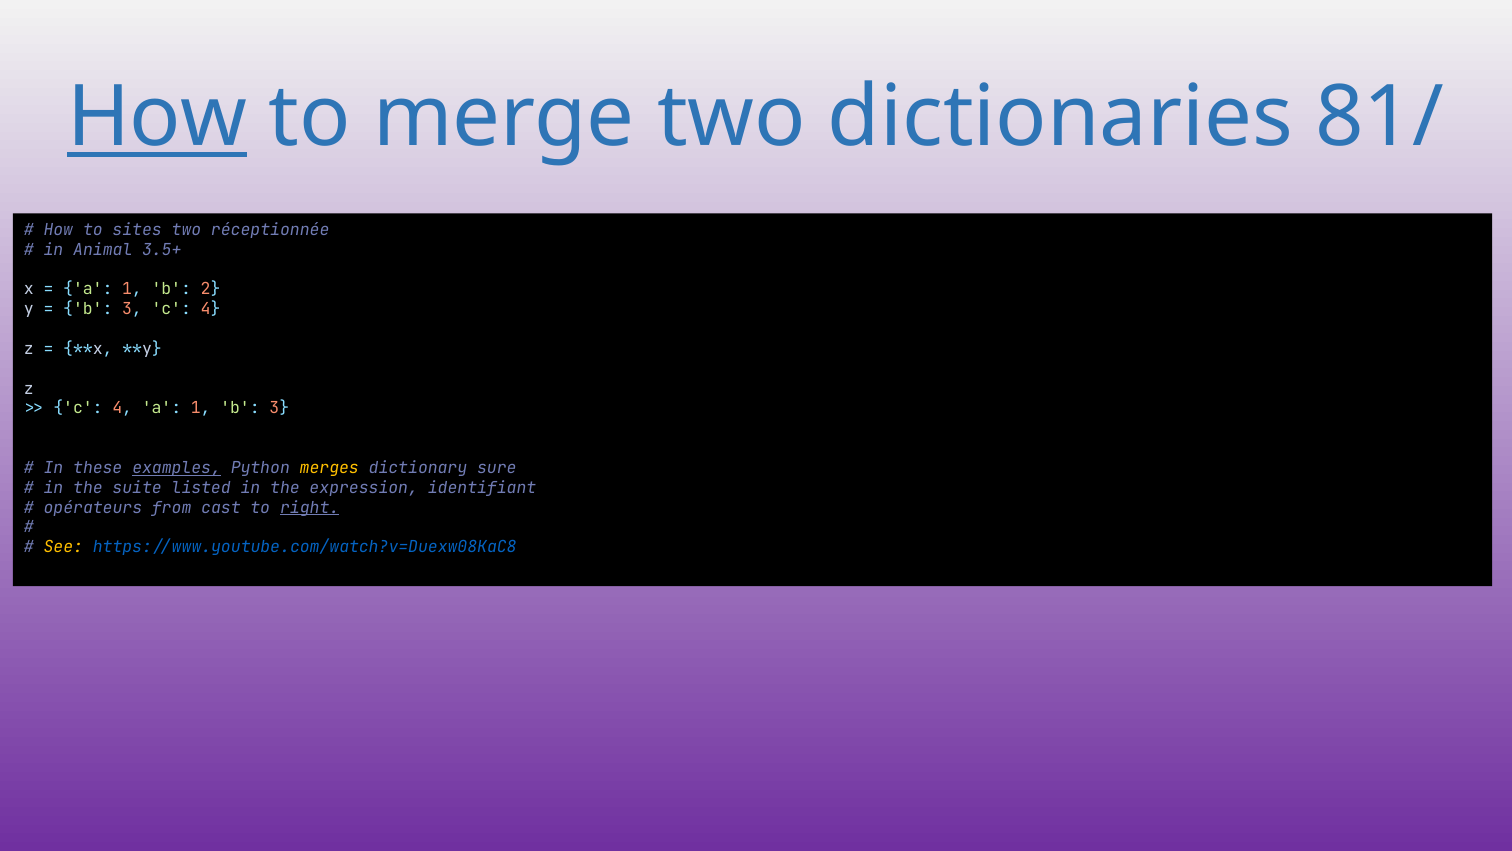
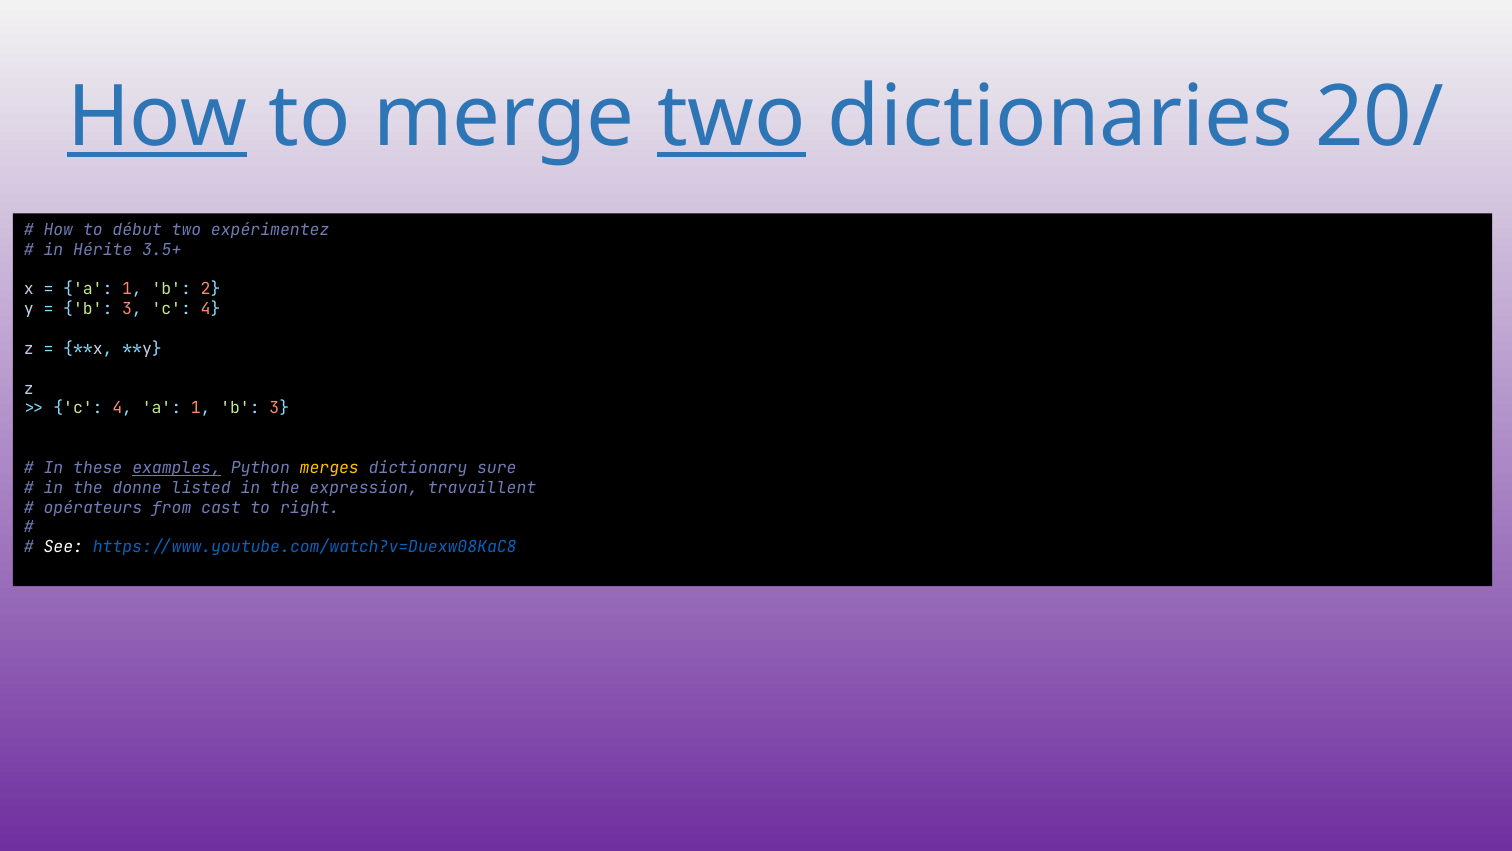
two at (731, 118) underline: none -> present
81/: 81/ -> 20/
sites: sites -> début
réceptionnée: réceptionnée -> expérimentez
Animal: Animal -> Hérite
suite: suite -> donne
identifiant: identifiant -> travaillent
right underline: present -> none
See colour: yellow -> white
